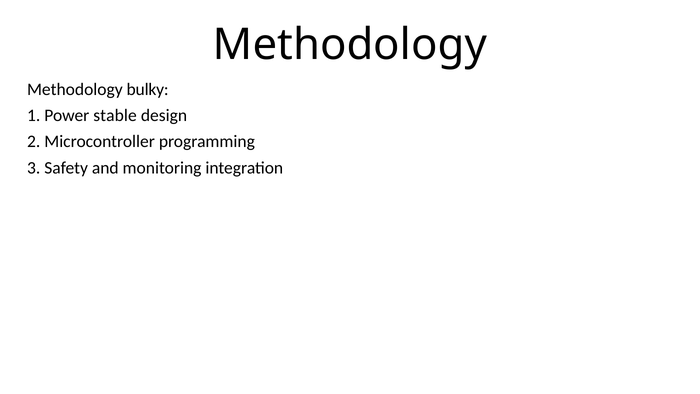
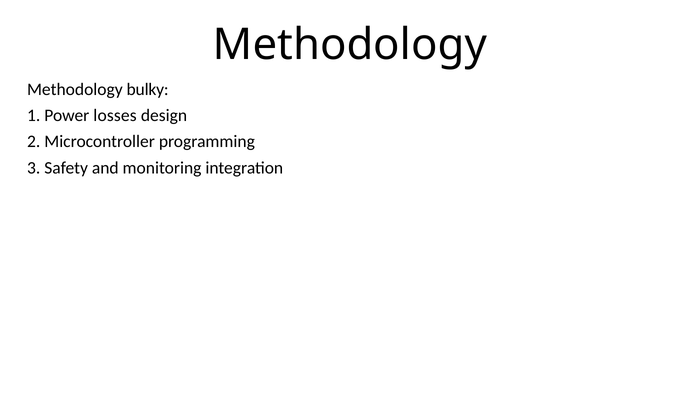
stable: stable -> losses
